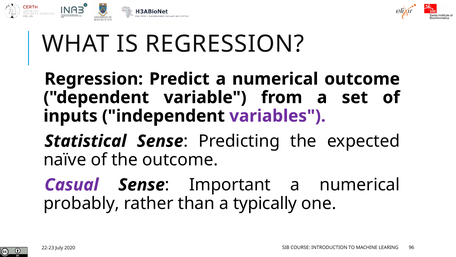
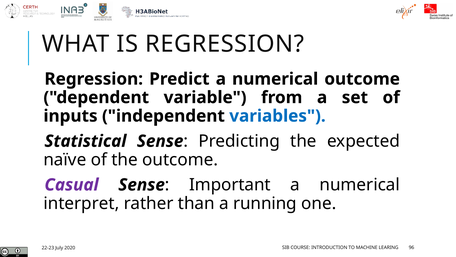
variables colour: purple -> blue
probably: probably -> interpret
typically: typically -> running
